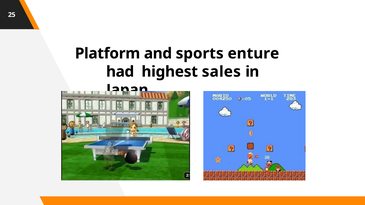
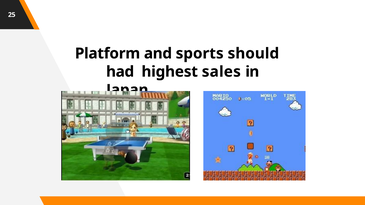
enture: enture -> should
